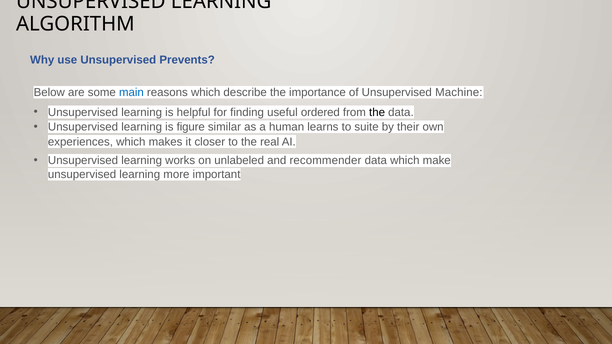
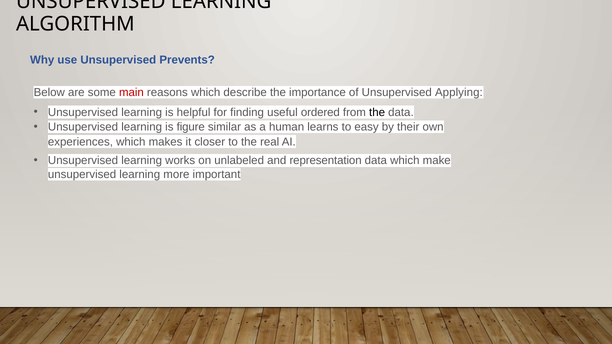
main colour: blue -> red
Machine: Machine -> Applying
suite: suite -> easy
recommender: recommender -> representation
